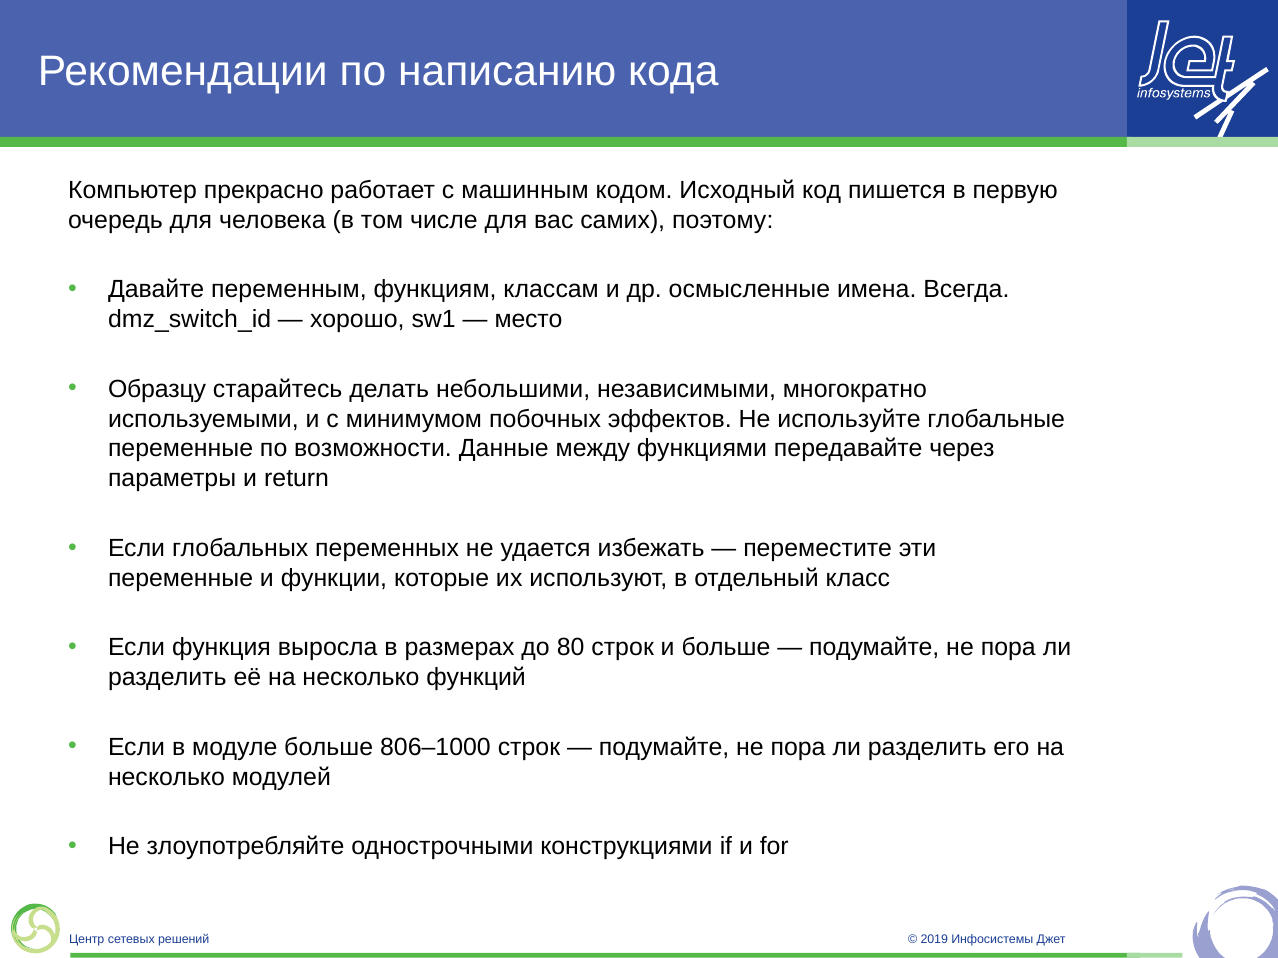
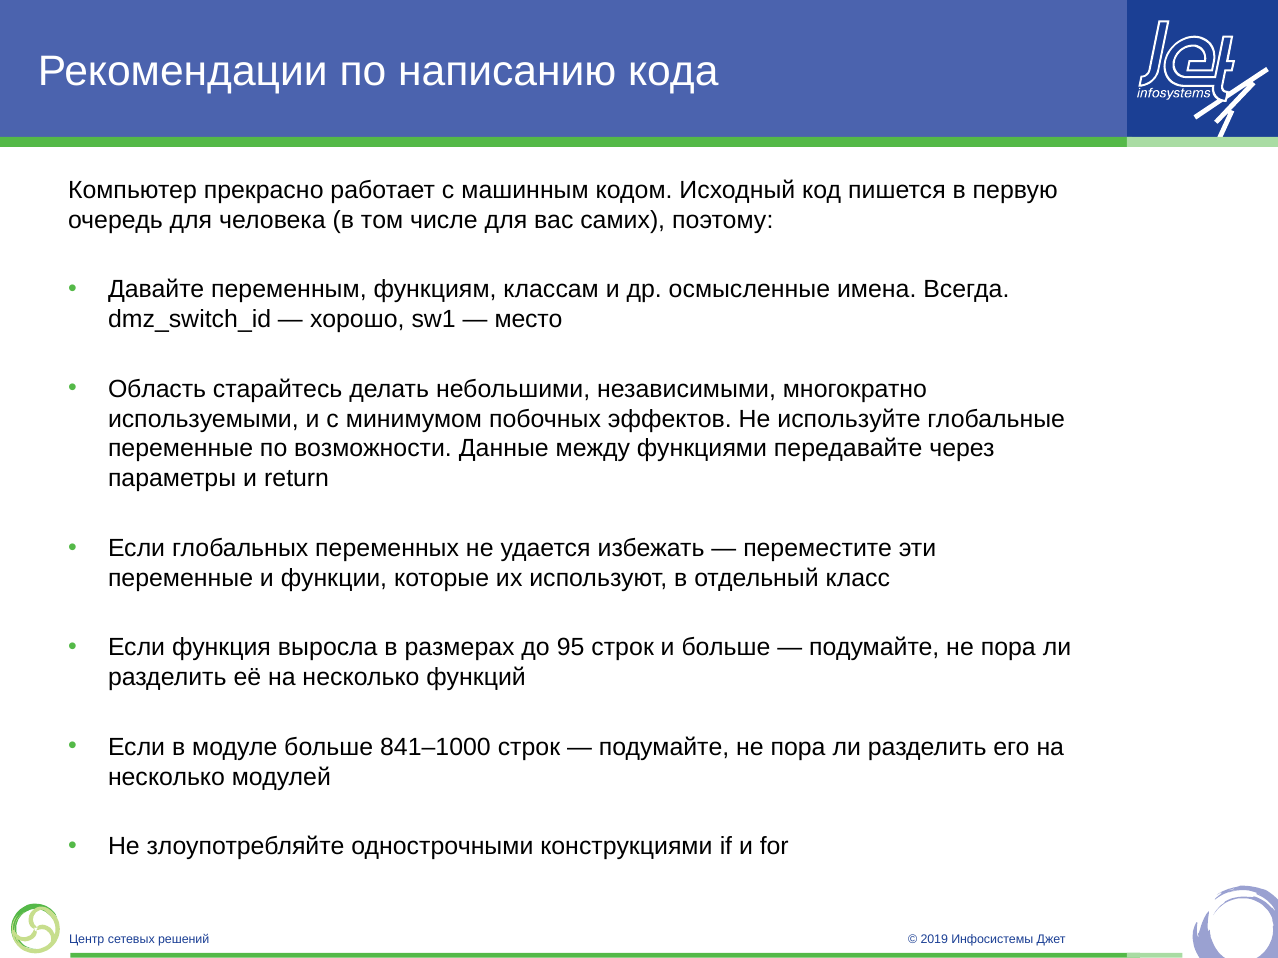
Образцу: Образцу -> Область
80: 80 -> 95
806–1000: 806–1000 -> 841–1000
